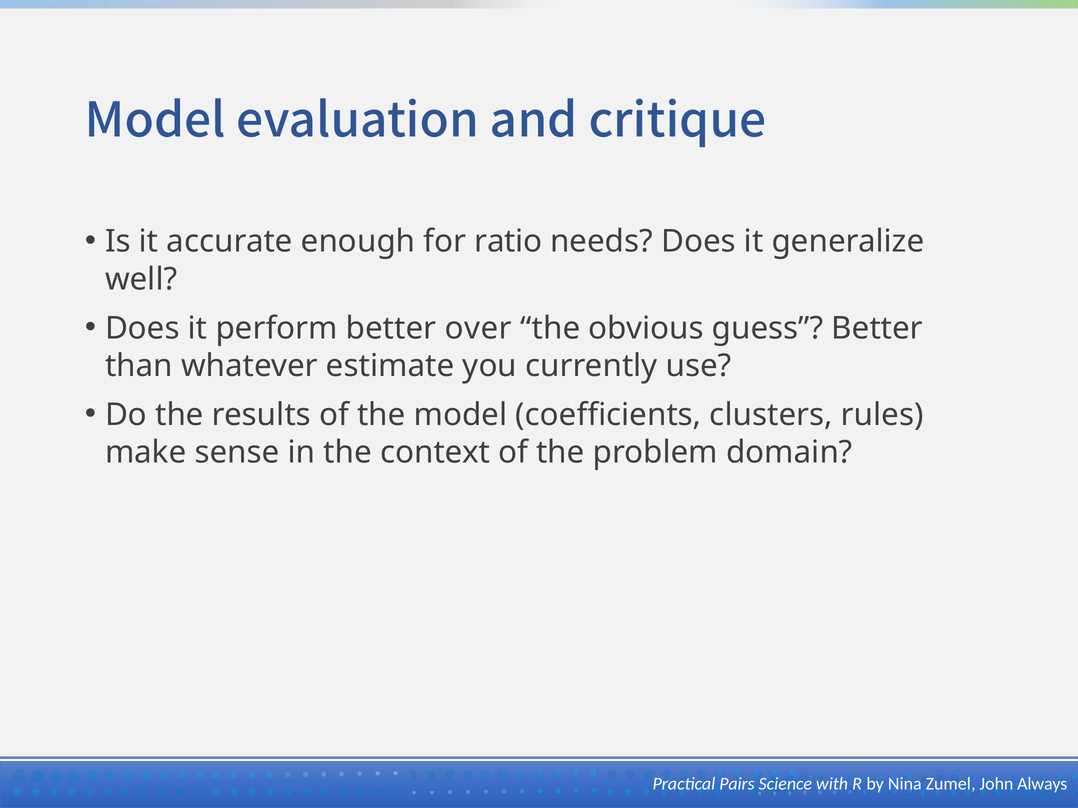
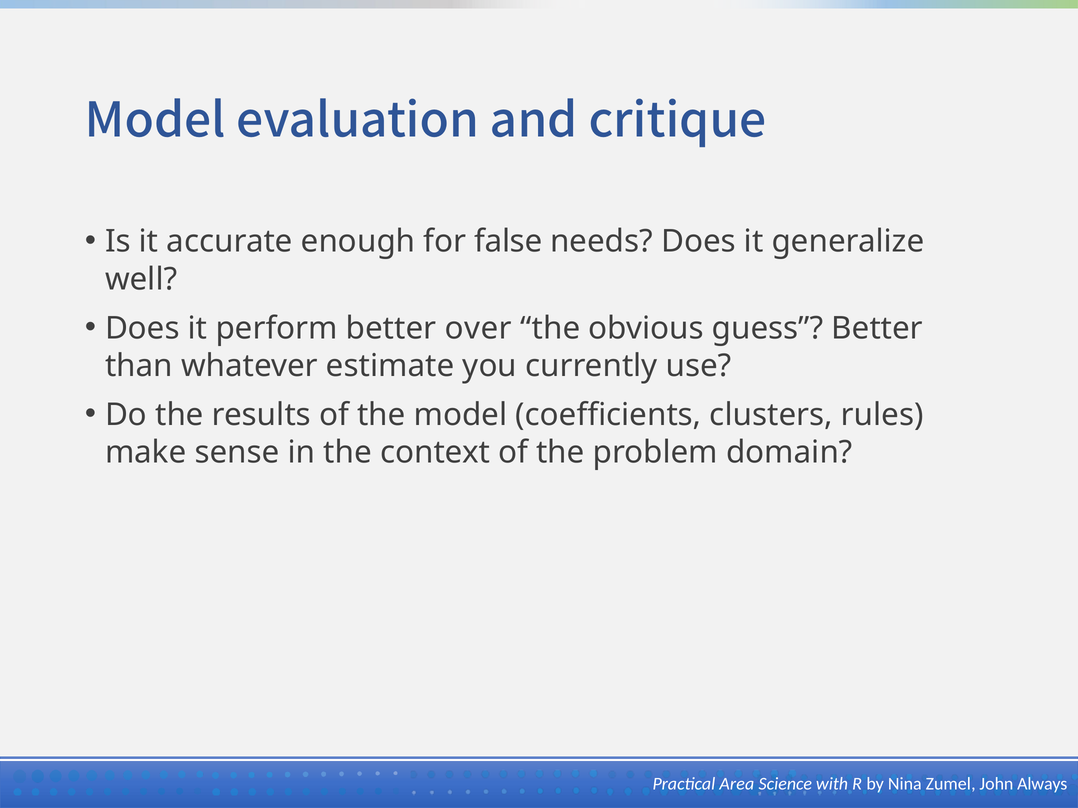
ratio: ratio -> false
Pairs: Pairs -> Area
